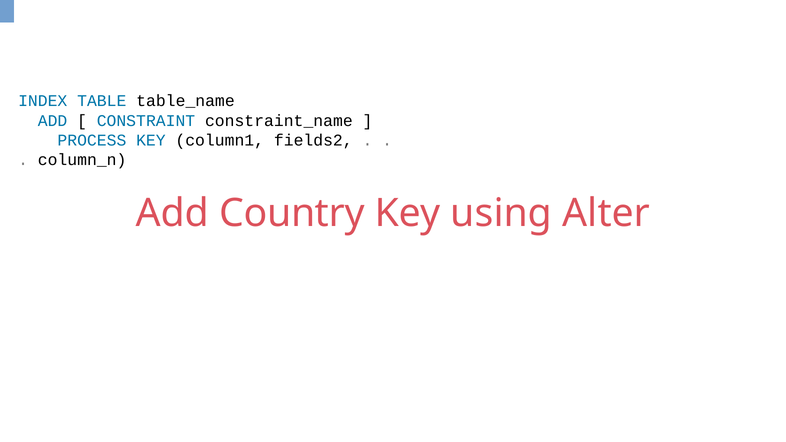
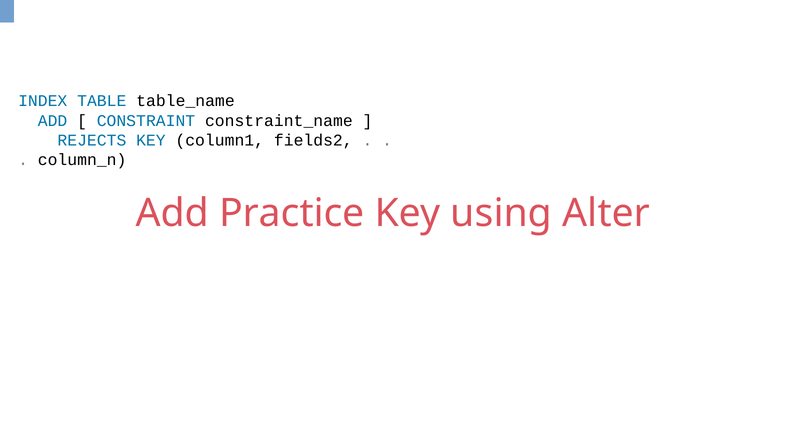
PROCESS: PROCESS -> REJECTS
Country: Country -> Practice
